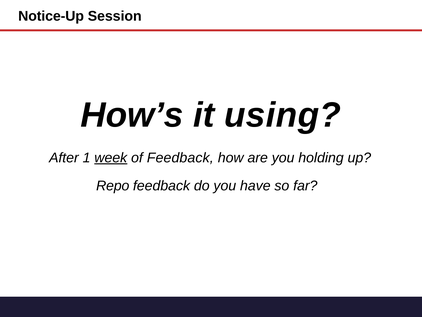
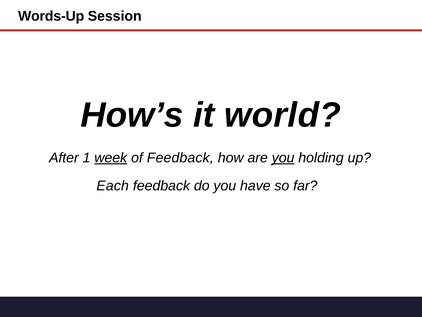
Notice-Up: Notice-Up -> Words-Up
using: using -> world
you at (283, 157) underline: none -> present
Repo: Repo -> Each
